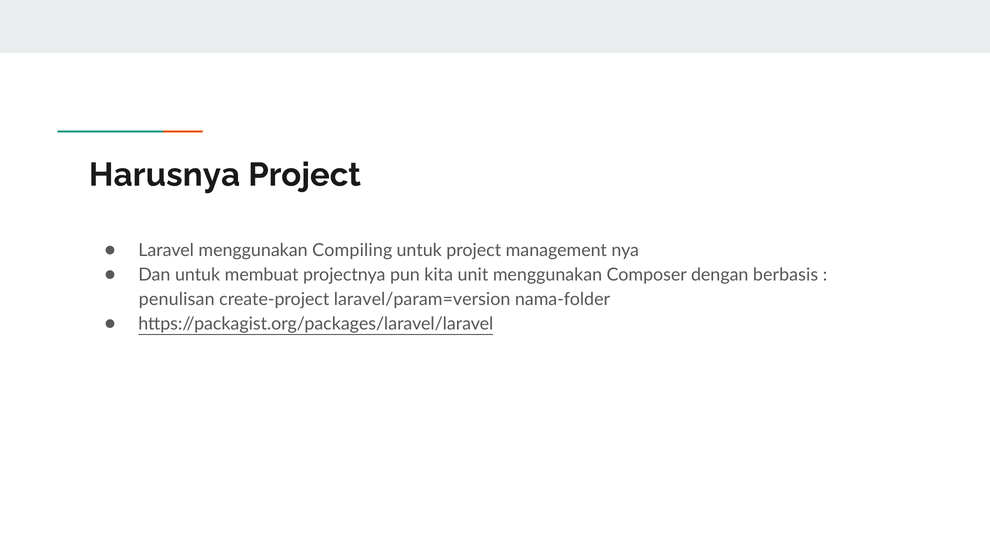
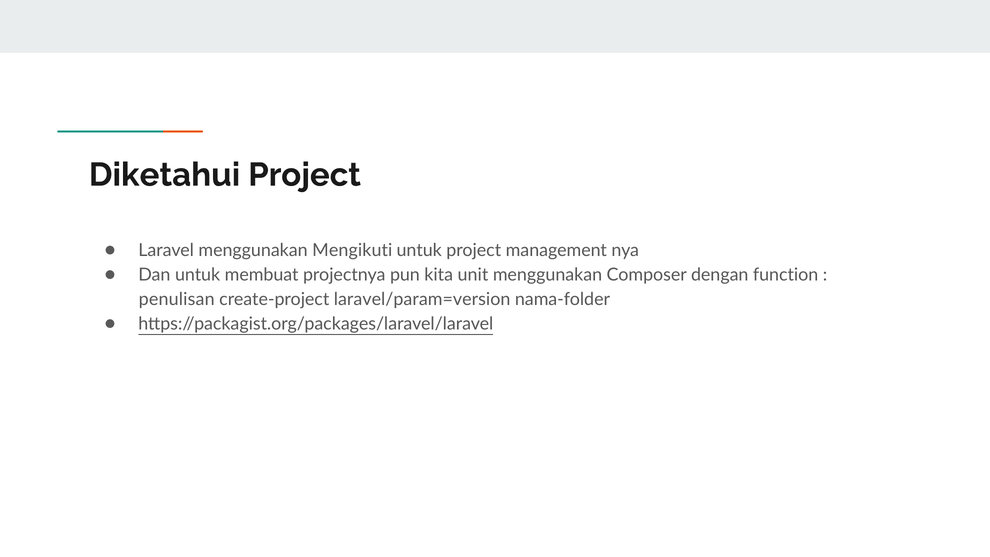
Harusnya: Harusnya -> Diketahui
Compiling: Compiling -> Mengikuti
berbasis: berbasis -> function
